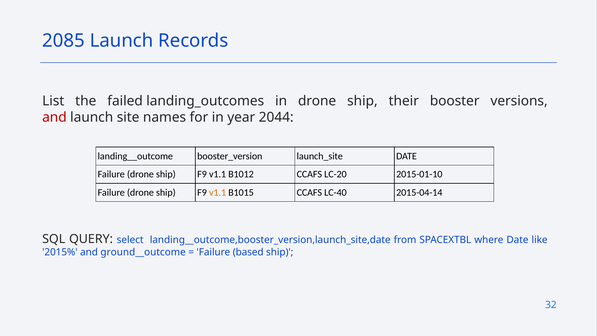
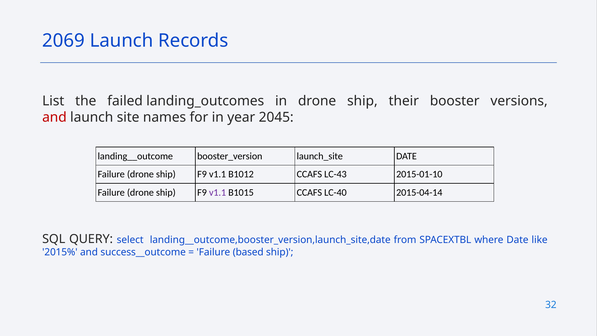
2085: 2085 -> 2069
2044: 2044 -> 2045
LC-20: LC-20 -> LC-43
v1.1 at (218, 192) colour: orange -> purple
ground__outcome: ground__outcome -> success__outcome
